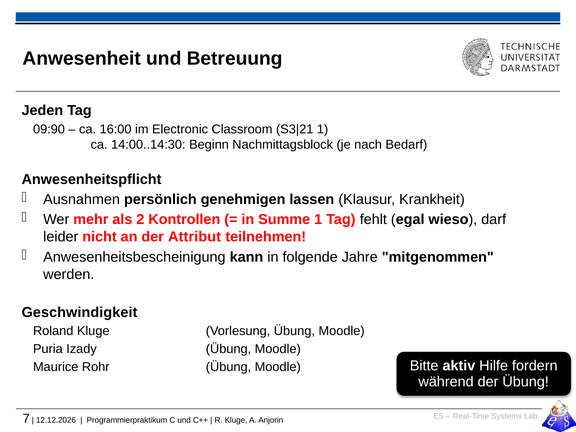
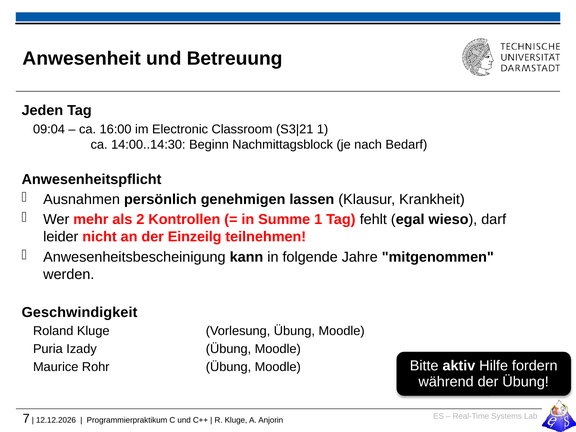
09:90: 09:90 -> 09:04
Attribut: Attribut -> Einzeilg
